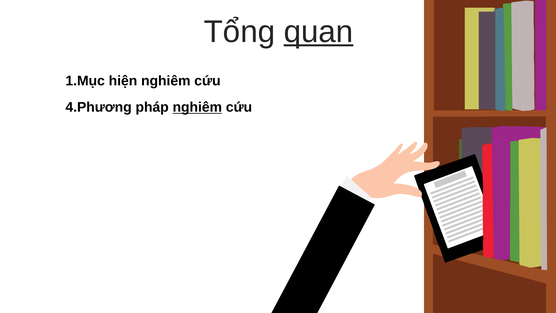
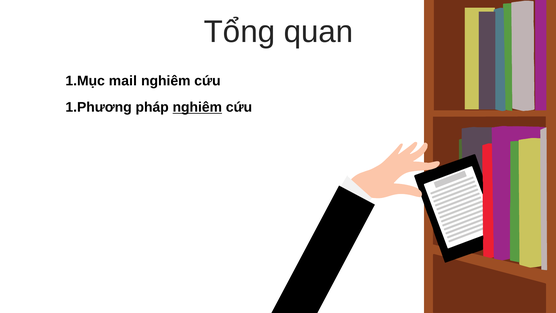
quan underline: present -> none
hiện: hiện -> mail
4.Phương: 4.Phương -> 1.Phương
